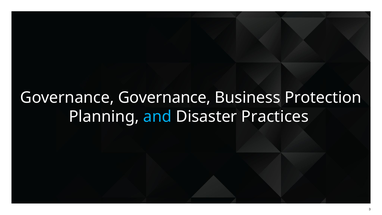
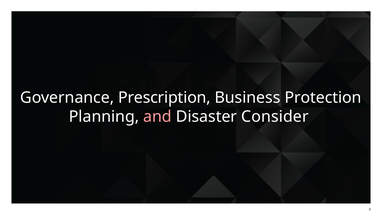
Governance Governance: Governance -> Prescription
and colour: light blue -> pink
Practices: Practices -> Consider
